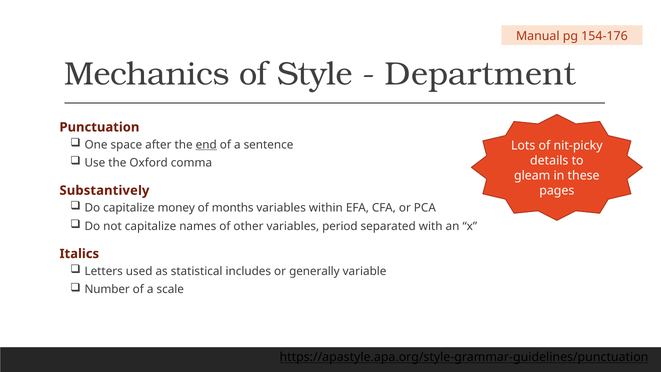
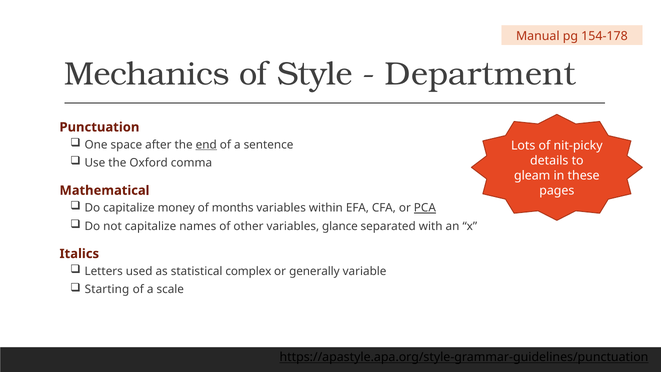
154-176: 154-176 -> 154-178
Substantively: Substantively -> Mathematical
PCA underline: none -> present
period: period -> glance
includes: includes -> complex
Number: Number -> Starting
